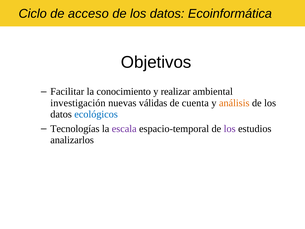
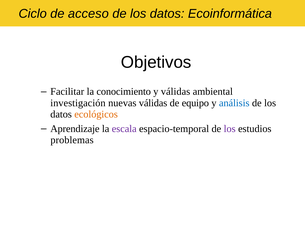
y realizar: realizar -> válidas
cuenta: cuenta -> equipo
análisis colour: orange -> blue
ecológicos colour: blue -> orange
Tecnologías: Tecnologías -> Aprendizaje
analizarlos: analizarlos -> problemas
